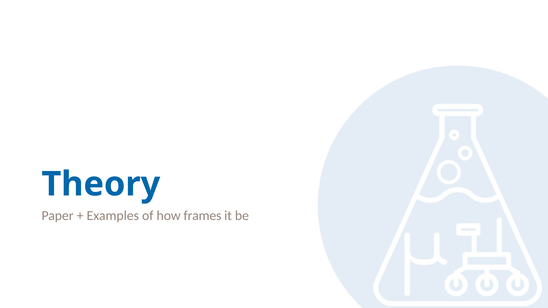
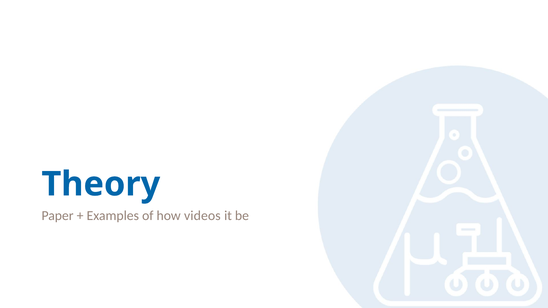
frames: frames -> videos
